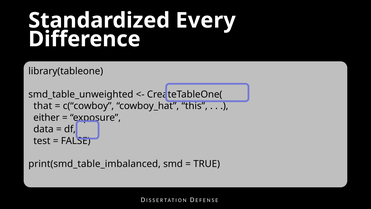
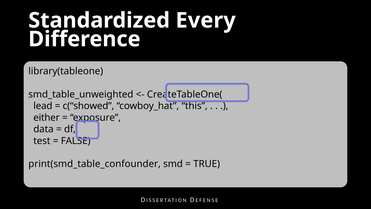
that: that -> lead
c(“cowboy: c(“cowboy -> c(“showed
print(smd_table_imbalanced: print(smd_table_imbalanced -> print(smd_table_confounder
